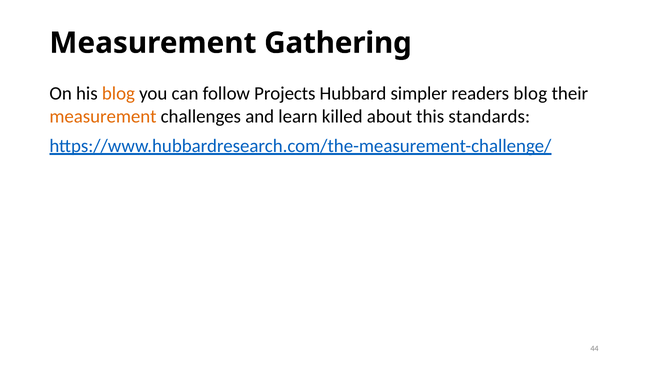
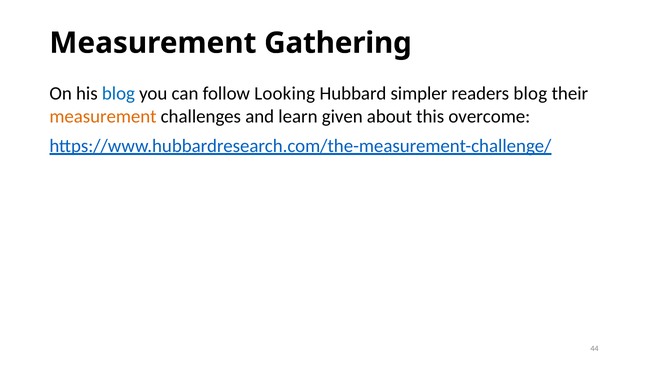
blog at (118, 94) colour: orange -> blue
Projects: Projects -> Looking
killed: killed -> given
standards: standards -> overcome
